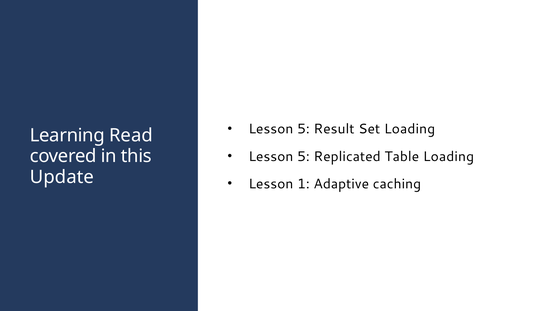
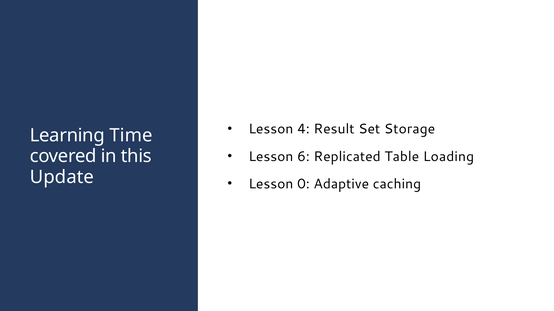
5 at (303, 129): 5 -> 4
Set Loading: Loading -> Storage
Read: Read -> Time
5 at (303, 157): 5 -> 6
1: 1 -> 0
